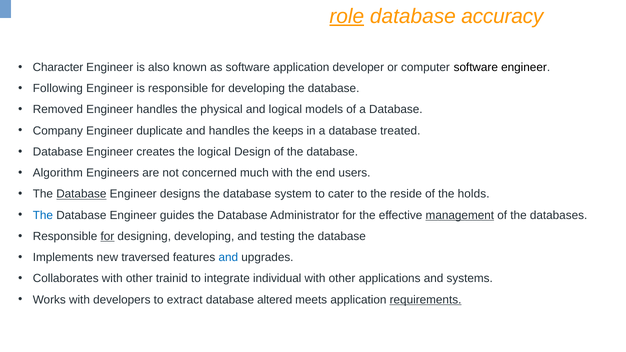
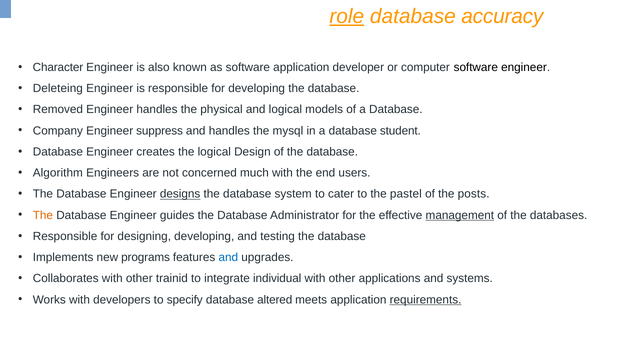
Following: Following -> Deleteing
duplicate: duplicate -> suppress
keeps: keeps -> mysql
treated: treated -> student
Database at (81, 194) underline: present -> none
designs underline: none -> present
reside: reside -> pastel
holds: holds -> posts
The at (43, 215) colour: blue -> orange
for at (107, 236) underline: present -> none
traversed: traversed -> programs
extract: extract -> specify
